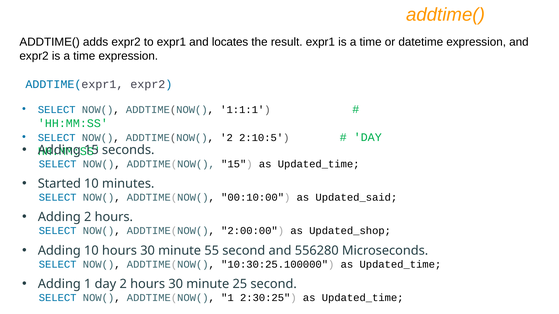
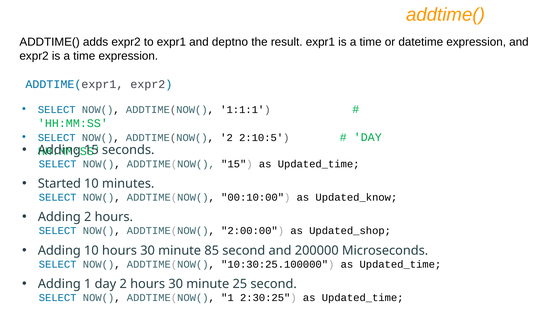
locates: locates -> deptno
Updated_said: Updated_said -> Updated_know
55: 55 -> 85
556280: 556280 -> 200000
